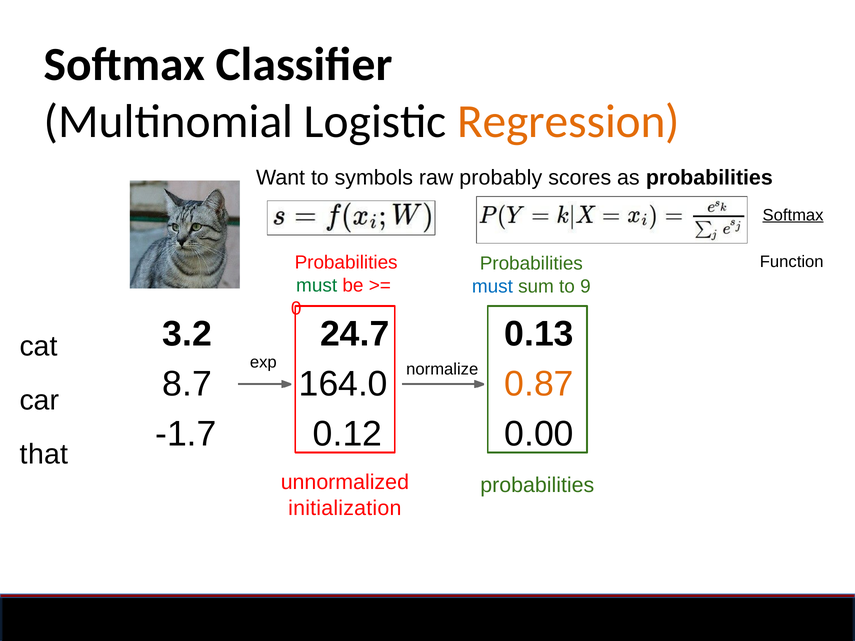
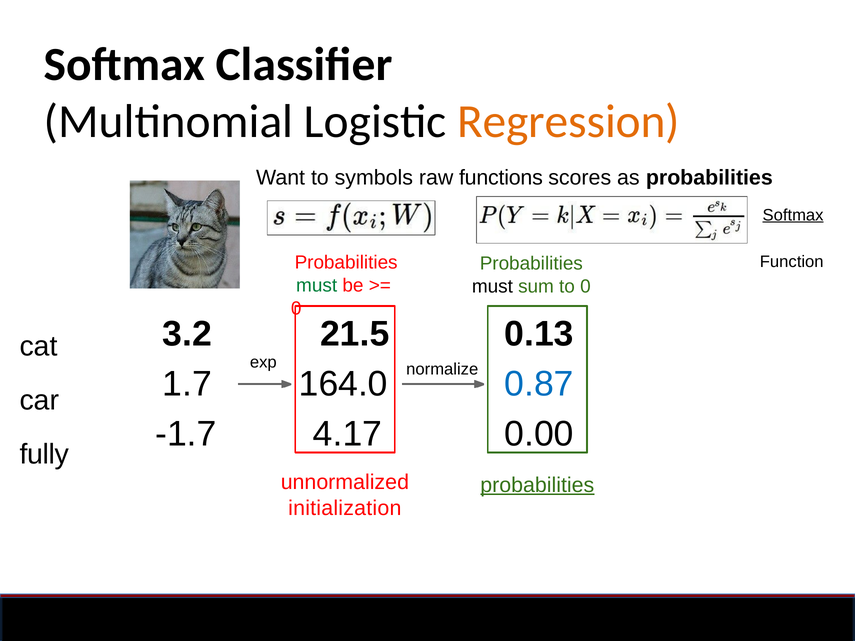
probably: probably -> functions
must at (492, 287) colour: blue -> black
to 9: 9 -> 0
24.7: 24.7 -> 21.5
0.87 colour: orange -> blue
8.7: 8.7 -> 1.7
0.12: 0.12 -> 4.17
that: that -> fully
probabilities at (537, 485) underline: none -> present
